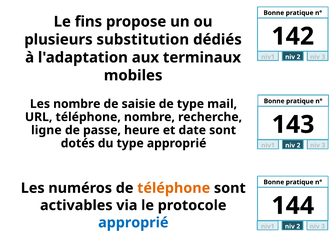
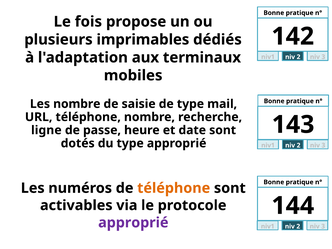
fins: fins -> fois
substitution: substitution -> imprimables
approprié at (133, 223) colour: blue -> purple
